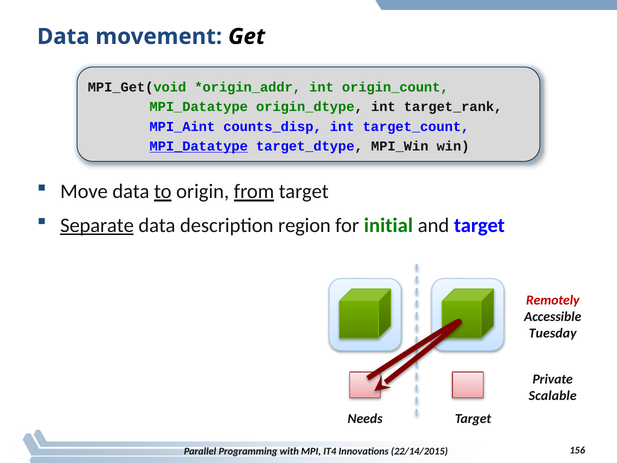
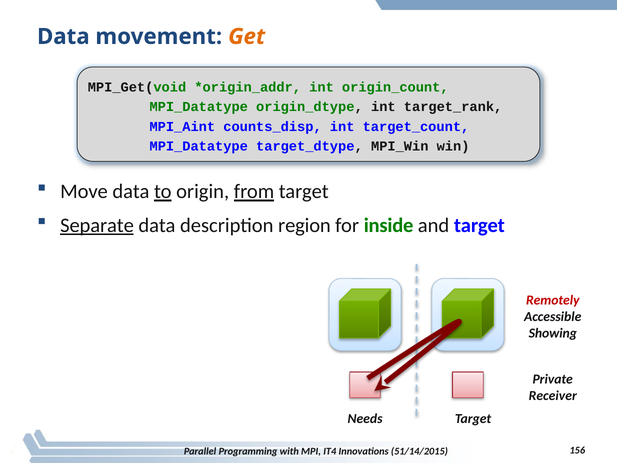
Get colour: black -> orange
MPI_Datatype at (199, 146) underline: present -> none
initial: initial -> inside
Tuesday: Tuesday -> Showing
Scalable: Scalable -> Receiver
22/14/2015: 22/14/2015 -> 51/14/2015
